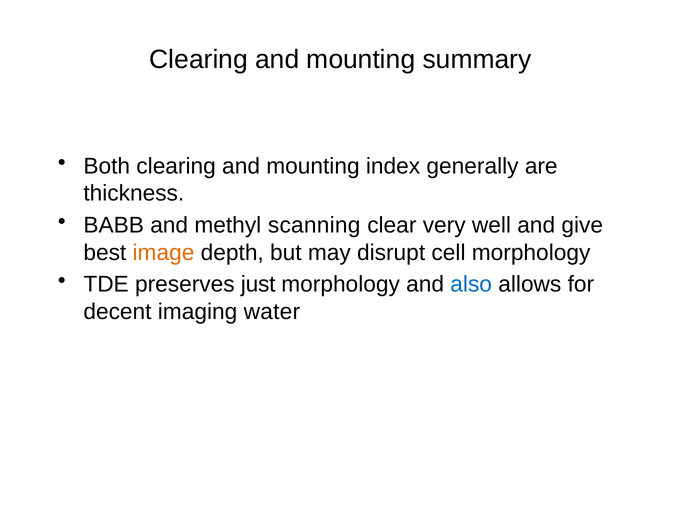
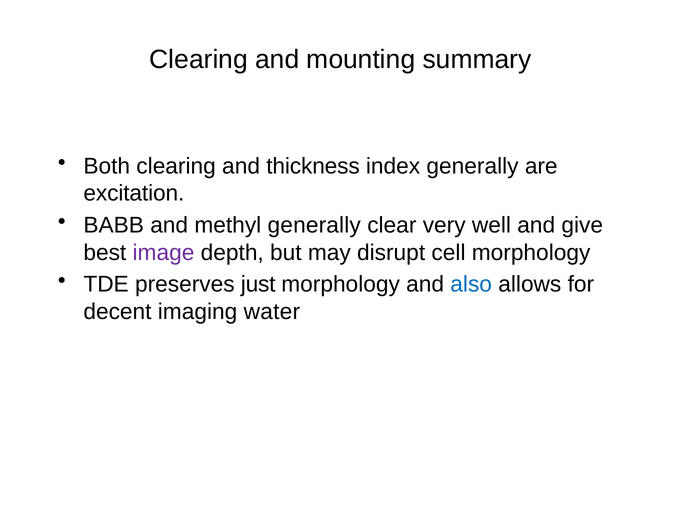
Both clearing and mounting: mounting -> thickness
thickness: thickness -> excitation
methyl scanning: scanning -> generally
image colour: orange -> purple
